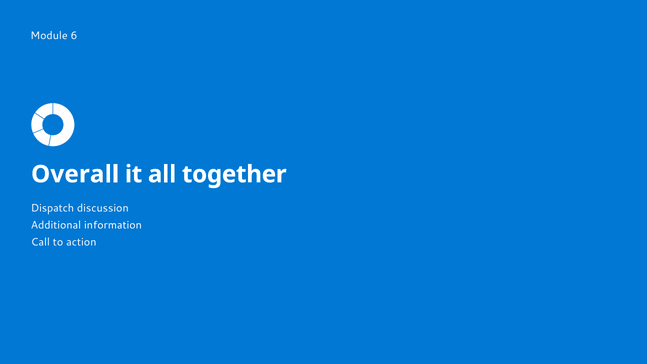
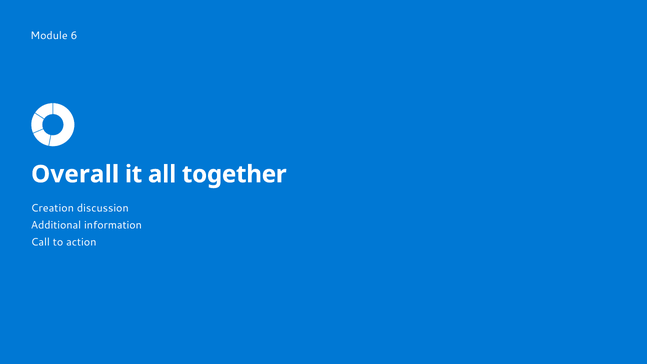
Dispatch: Dispatch -> Creation
